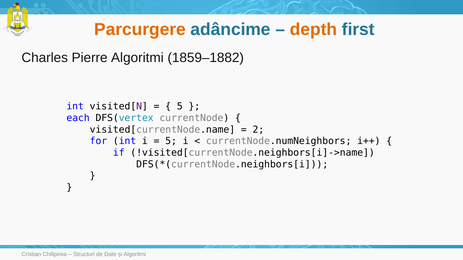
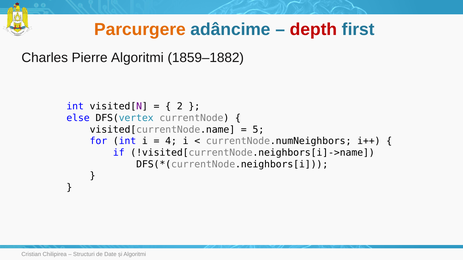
depth colour: orange -> red
5 at (180, 107): 5 -> 2
each: each -> else
2: 2 -> 5
5 at (171, 141): 5 -> 4
